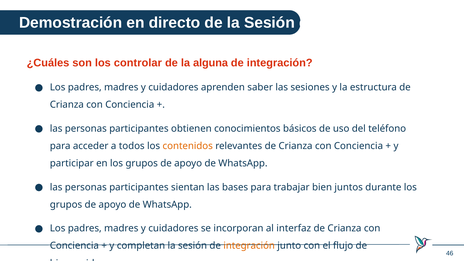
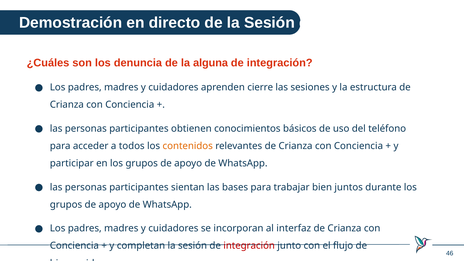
controlar: controlar -> denuncia
saber: saber -> cierre
integración at (249, 246) colour: orange -> red
